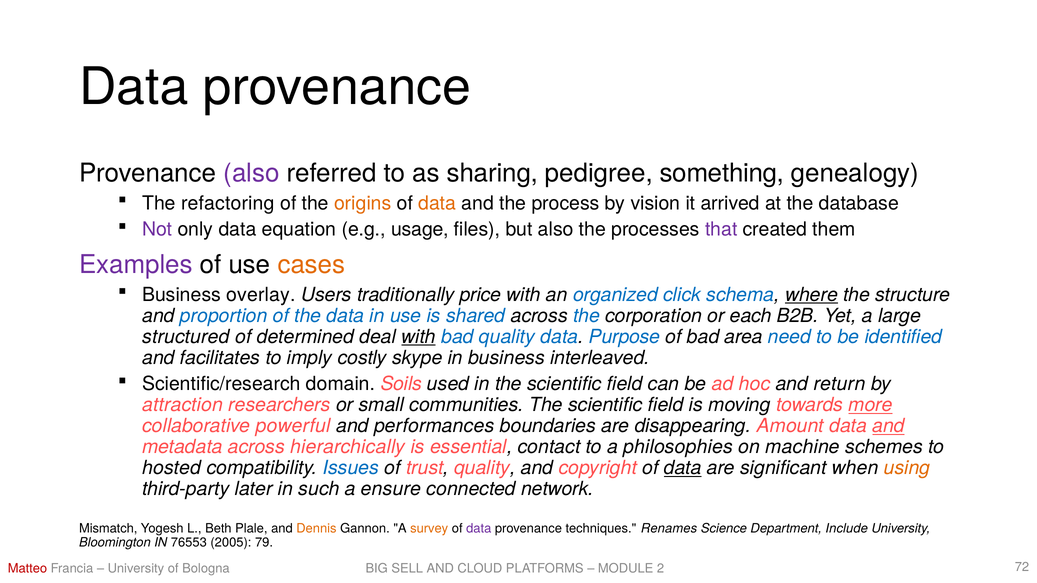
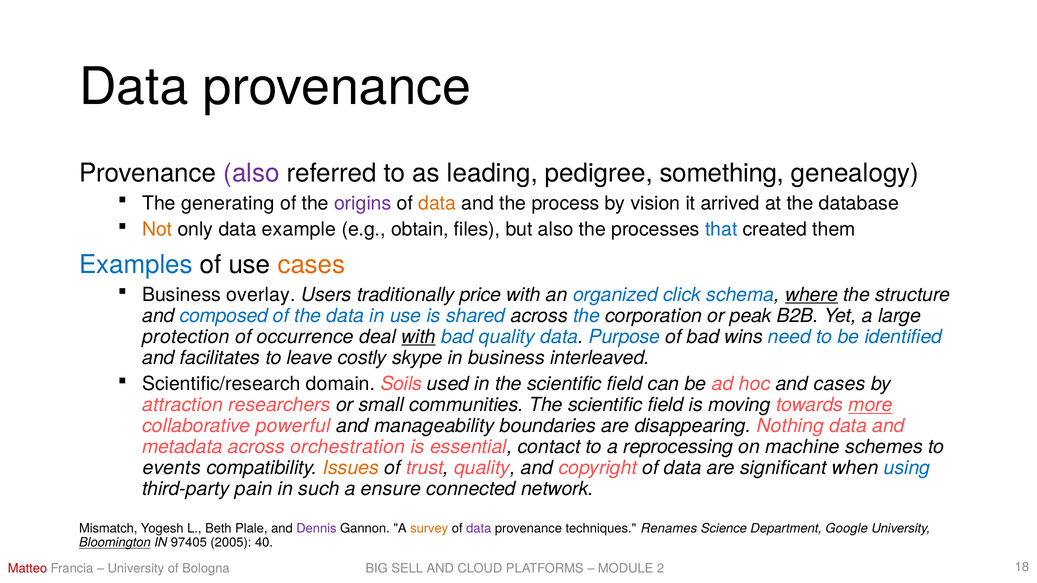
sharing: sharing -> leading
refactoring: refactoring -> generating
origins colour: orange -> purple
Not colour: purple -> orange
equation: equation -> example
usage: usage -> obtain
that colour: purple -> blue
Examples colour: purple -> blue
proportion: proportion -> composed
each: each -> peak
structured: structured -> protection
determined: determined -> occurrence
area: area -> wins
imply: imply -> leave
and return: return -> cases
performances: performances -> manageability
Amount: Amount -> Nothing
and at (888, 426) underline: present -> none
hierarchically: hierarchically -> orchestration
philosophies: philosophies -> reprocessing
hosted: hosted -> events
Issues colour: blue -> orange
data at (683, 468) underline: present -> none
using colour: orange -> blue
later: later -> pain
Dennis colour: orange -> purple
Include: Include -> Google
Bloomington underline: none -> present
76553: 76553 -> 97405
79: 79 -> 40
72: 72 -> 18
